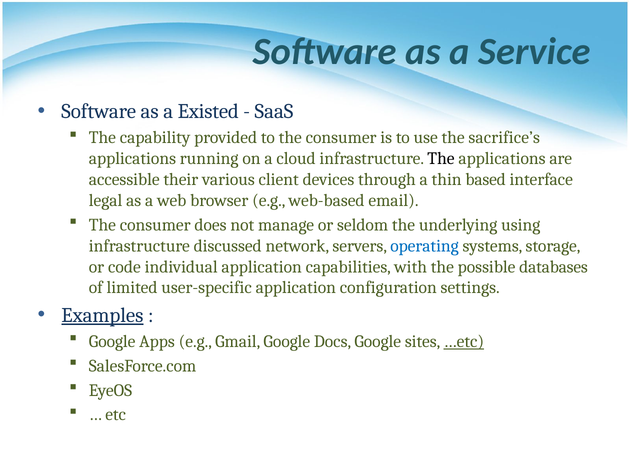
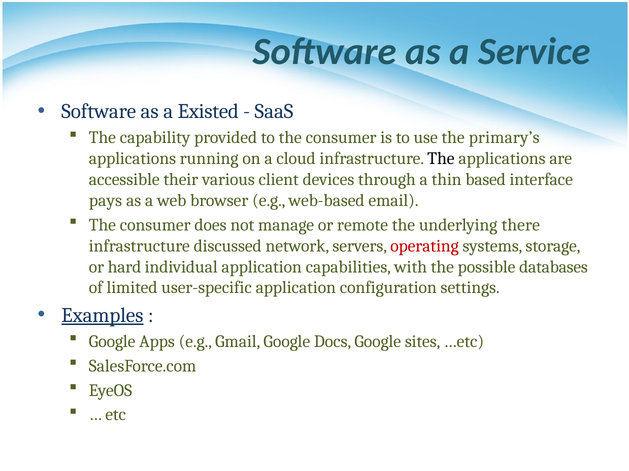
sacrifice’s: sacrifice’s -> primary’s
legal: legal -> pays
seldom: seldom -> remote
using: using -> there
operating colour: blue -> red
code: code -> hard
…etc underline: present -> none
